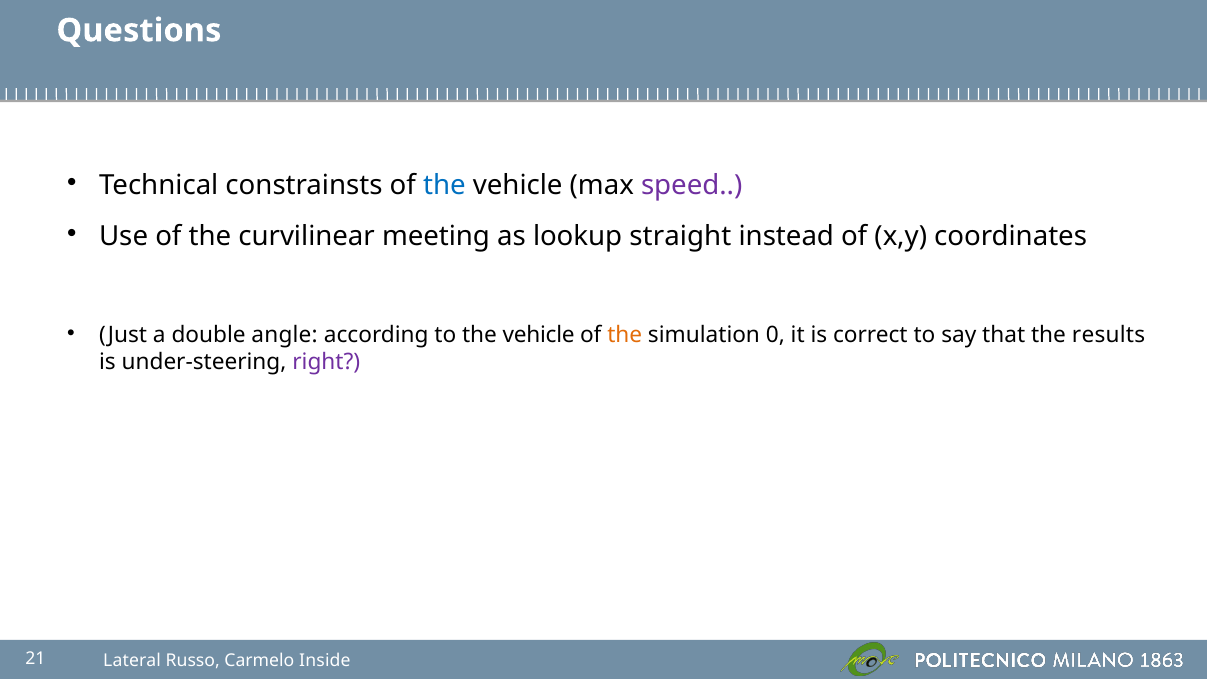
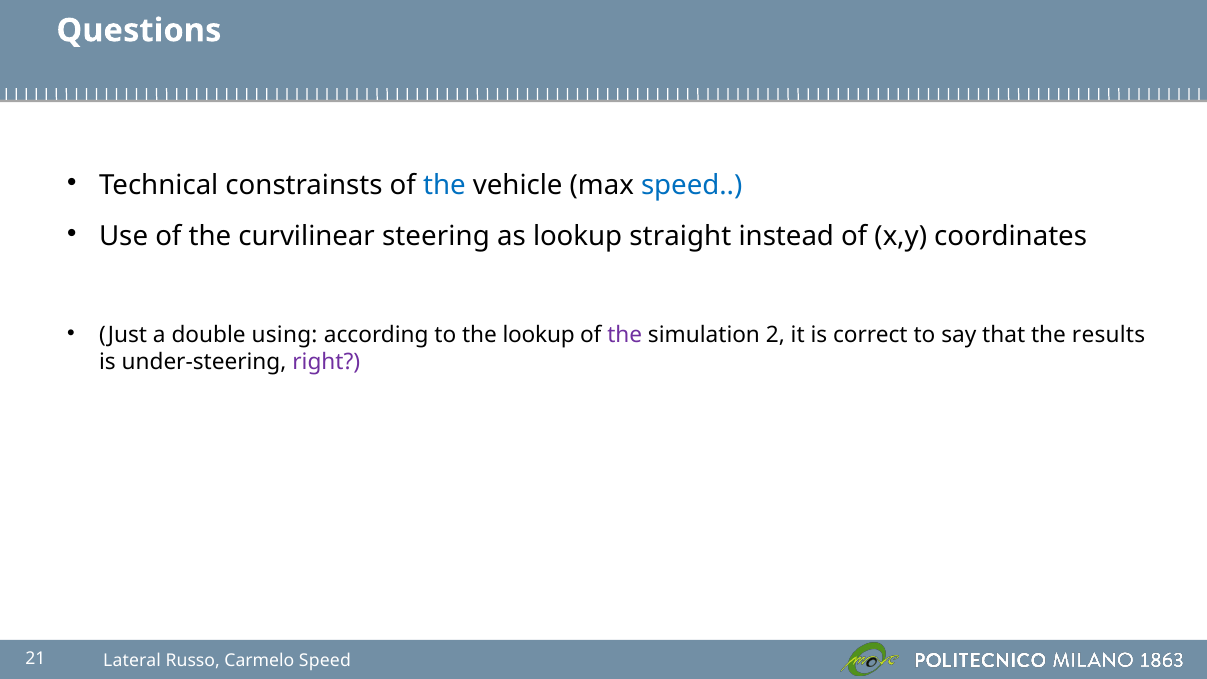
speed at (692, 186) colour: purple -> blue
meeting: meeting -> steering
angle: angle -> using
to the vehicle: vehicle -> lookup
the at (625, 335) colour: orange -> purple
0: 0 -> 2
Carmelo Inside: Inside -> Speed
